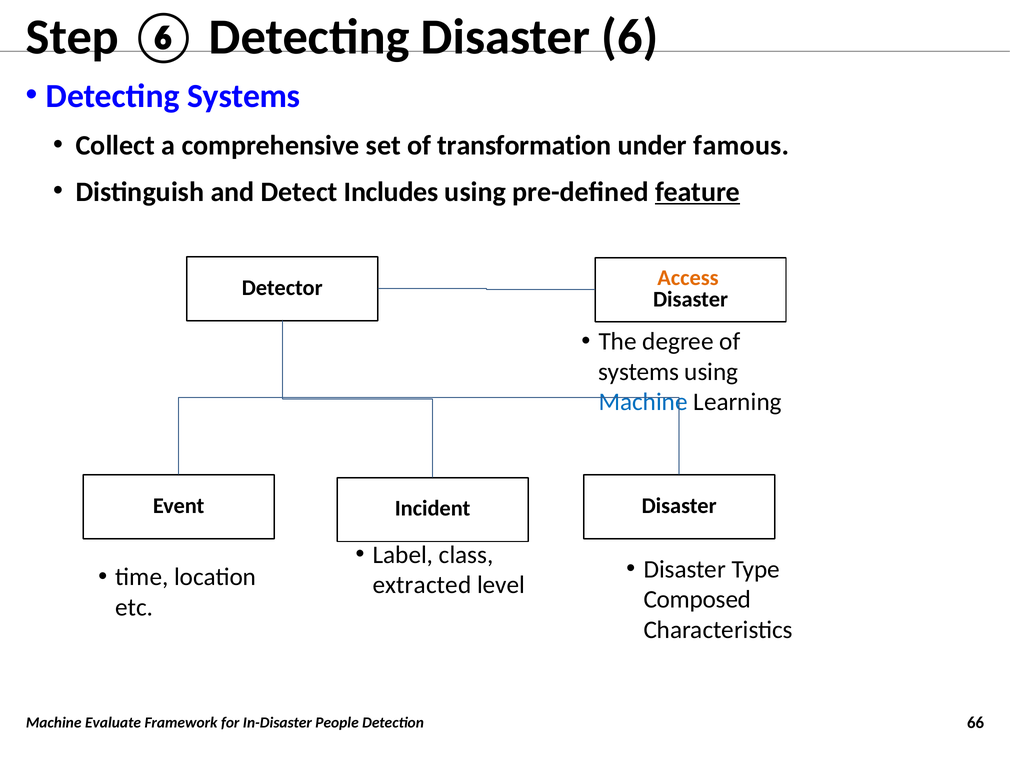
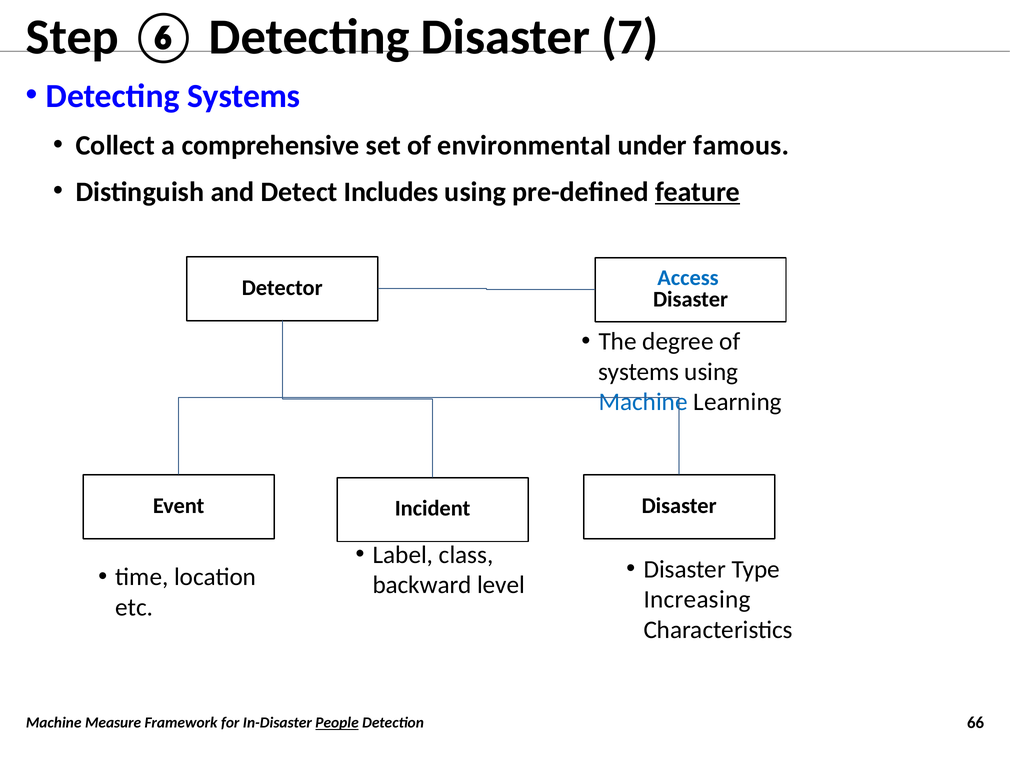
6: 6 -> 7
transformation: transformation -> environmental
Access colour: orange -> blue
extracted: extracted -> backward
Composed: Composed -> Increasing
Evaluate: Evaluate -> Measure
People underline: none -> present
